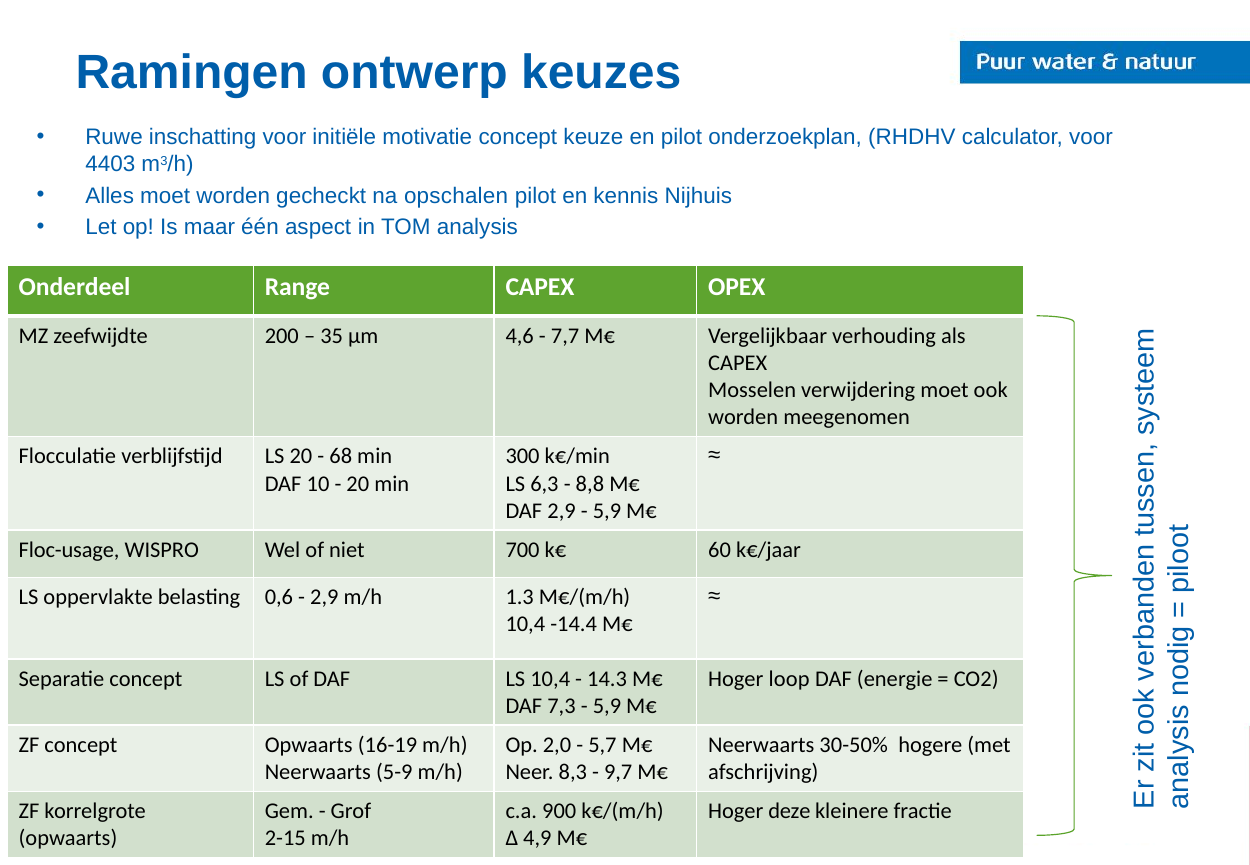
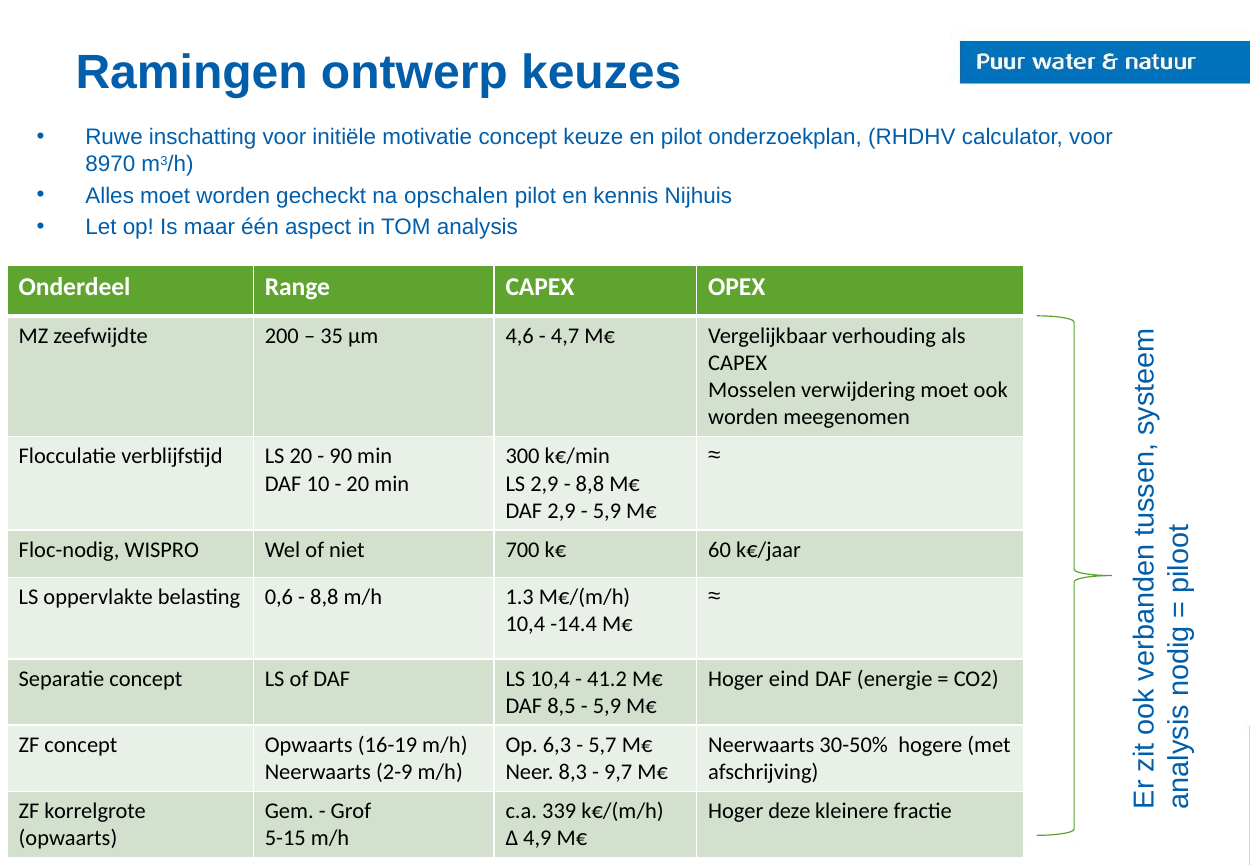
4403: 4403 -> 8970
7,7: 7,7 -> 4,7
68: 68 -> 90
LS 6,3: 6,3 -> 2,9
Floc-usage: Floc-usage -> Floc-nodig
2,9 at (324, 597): 2,9 -> 8,8
14.3: 14.3 -> 41.2
loop: loop -> eind
7,3: 7,3 -> 8,5
2,0: 2,0 -> 6,3
5-9: 5-9 -> 2-9
900: 900 -> 339
2-15: 2-15 -> 5-15
